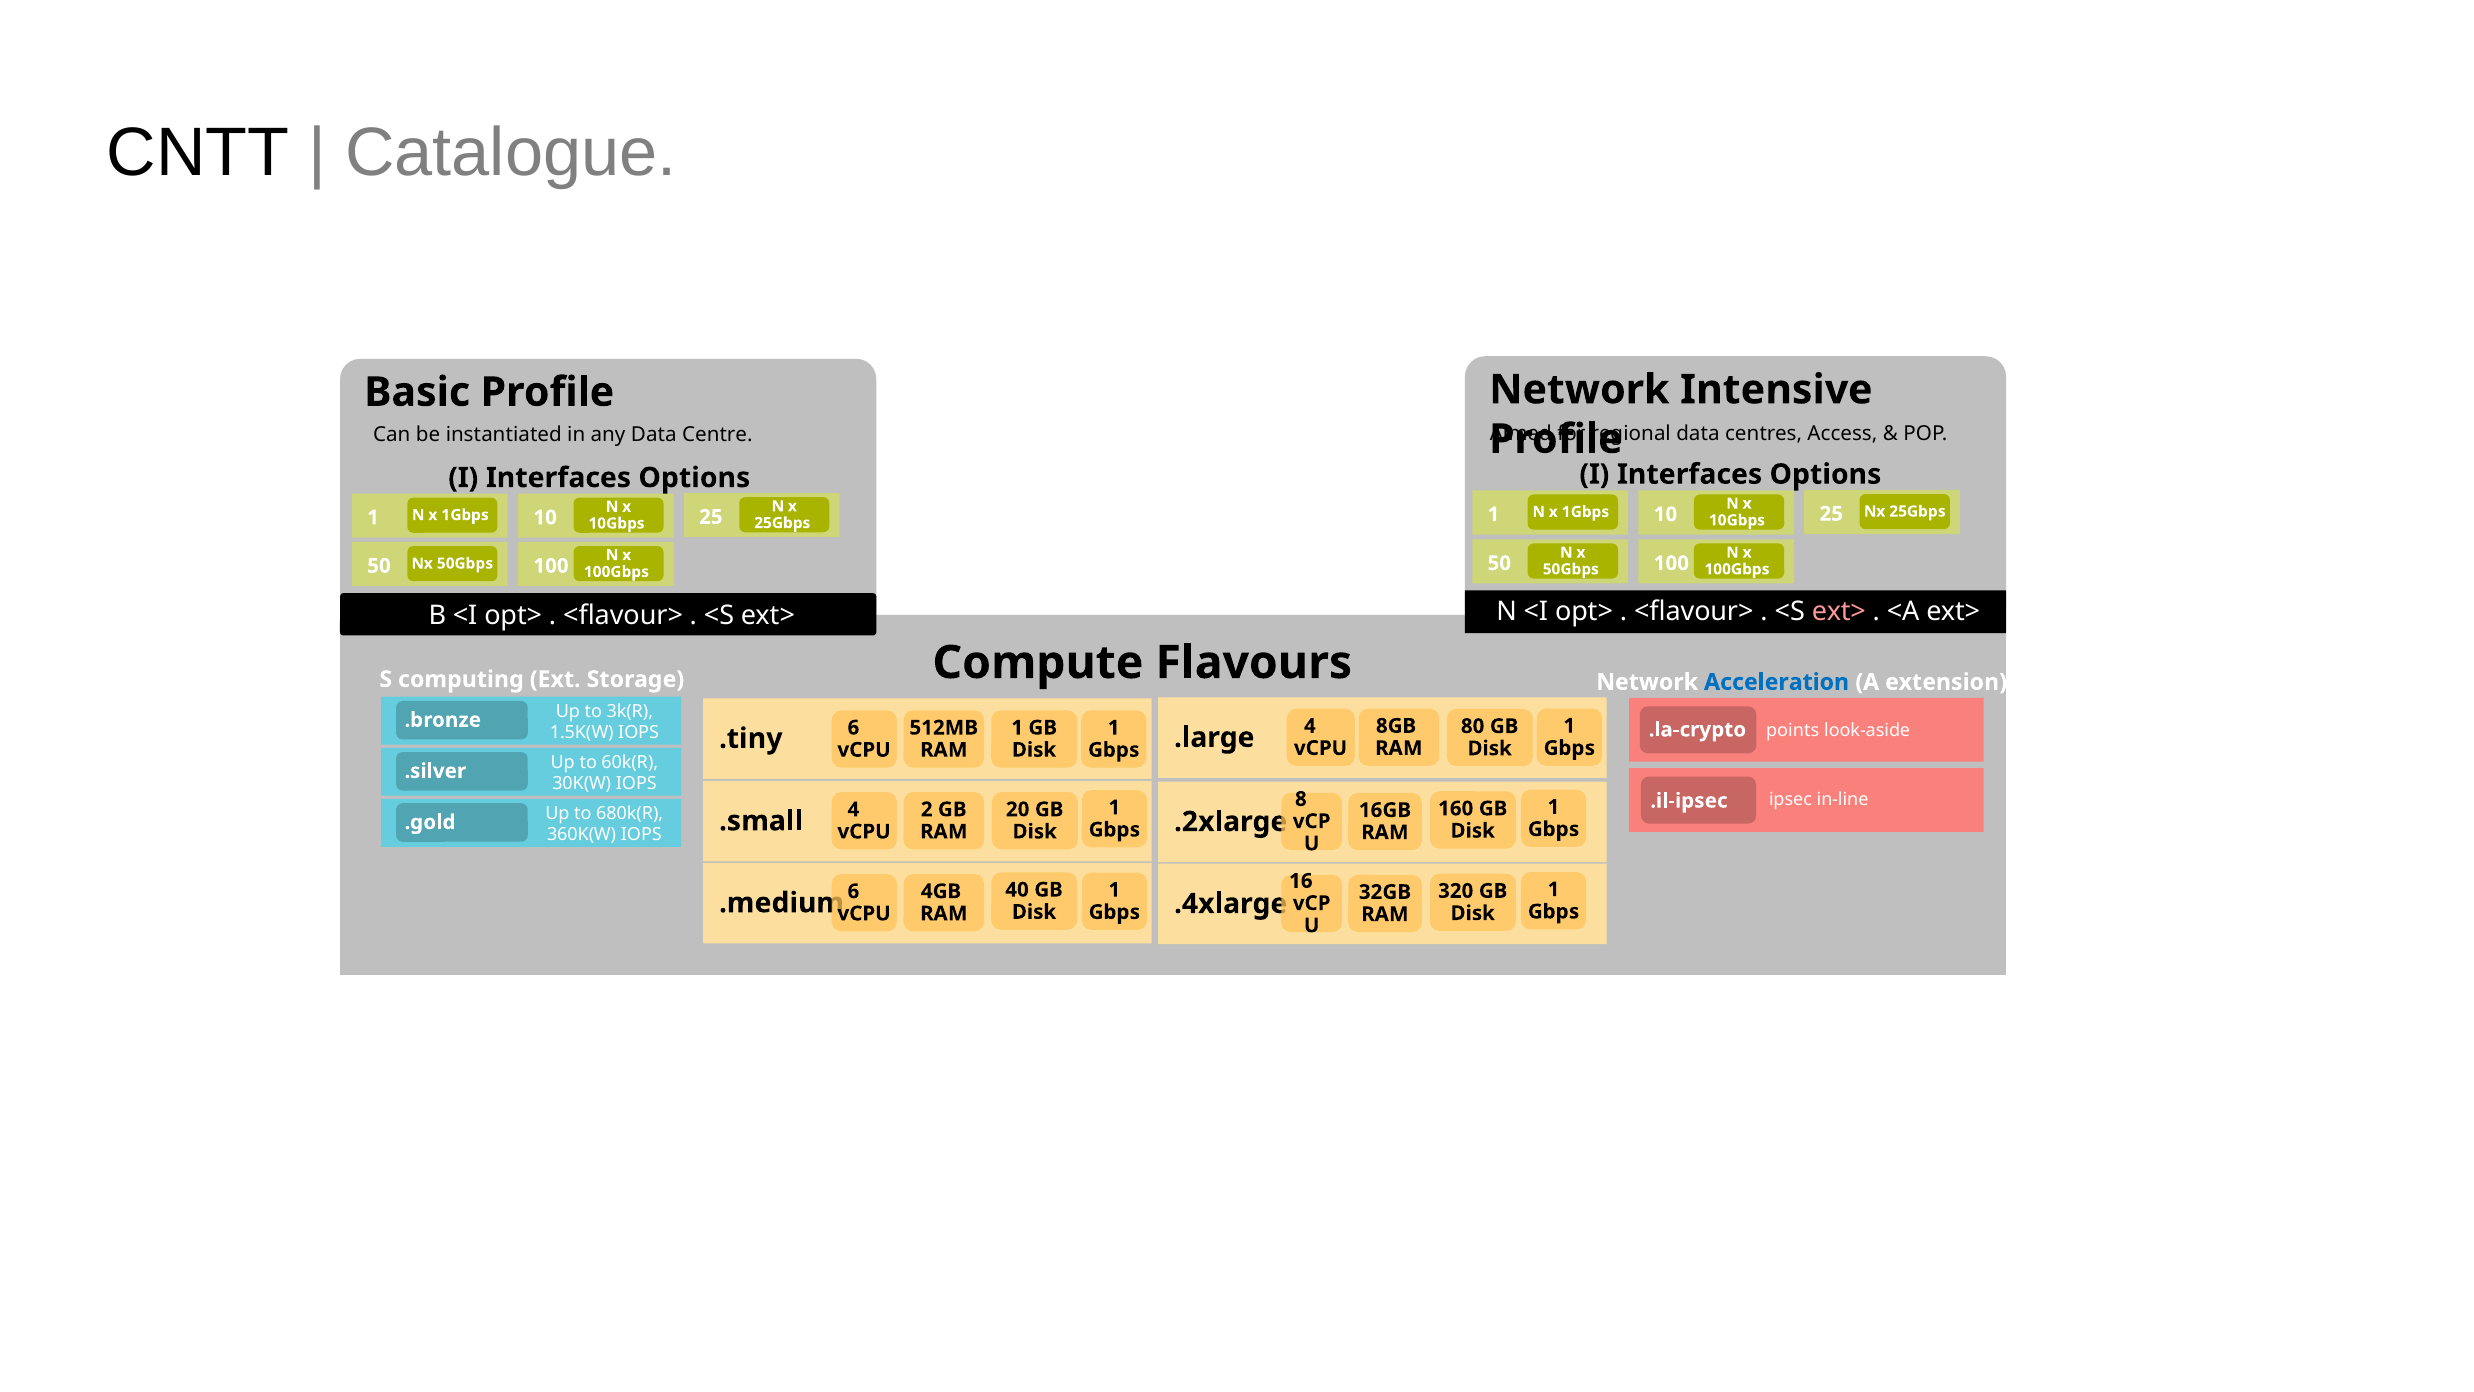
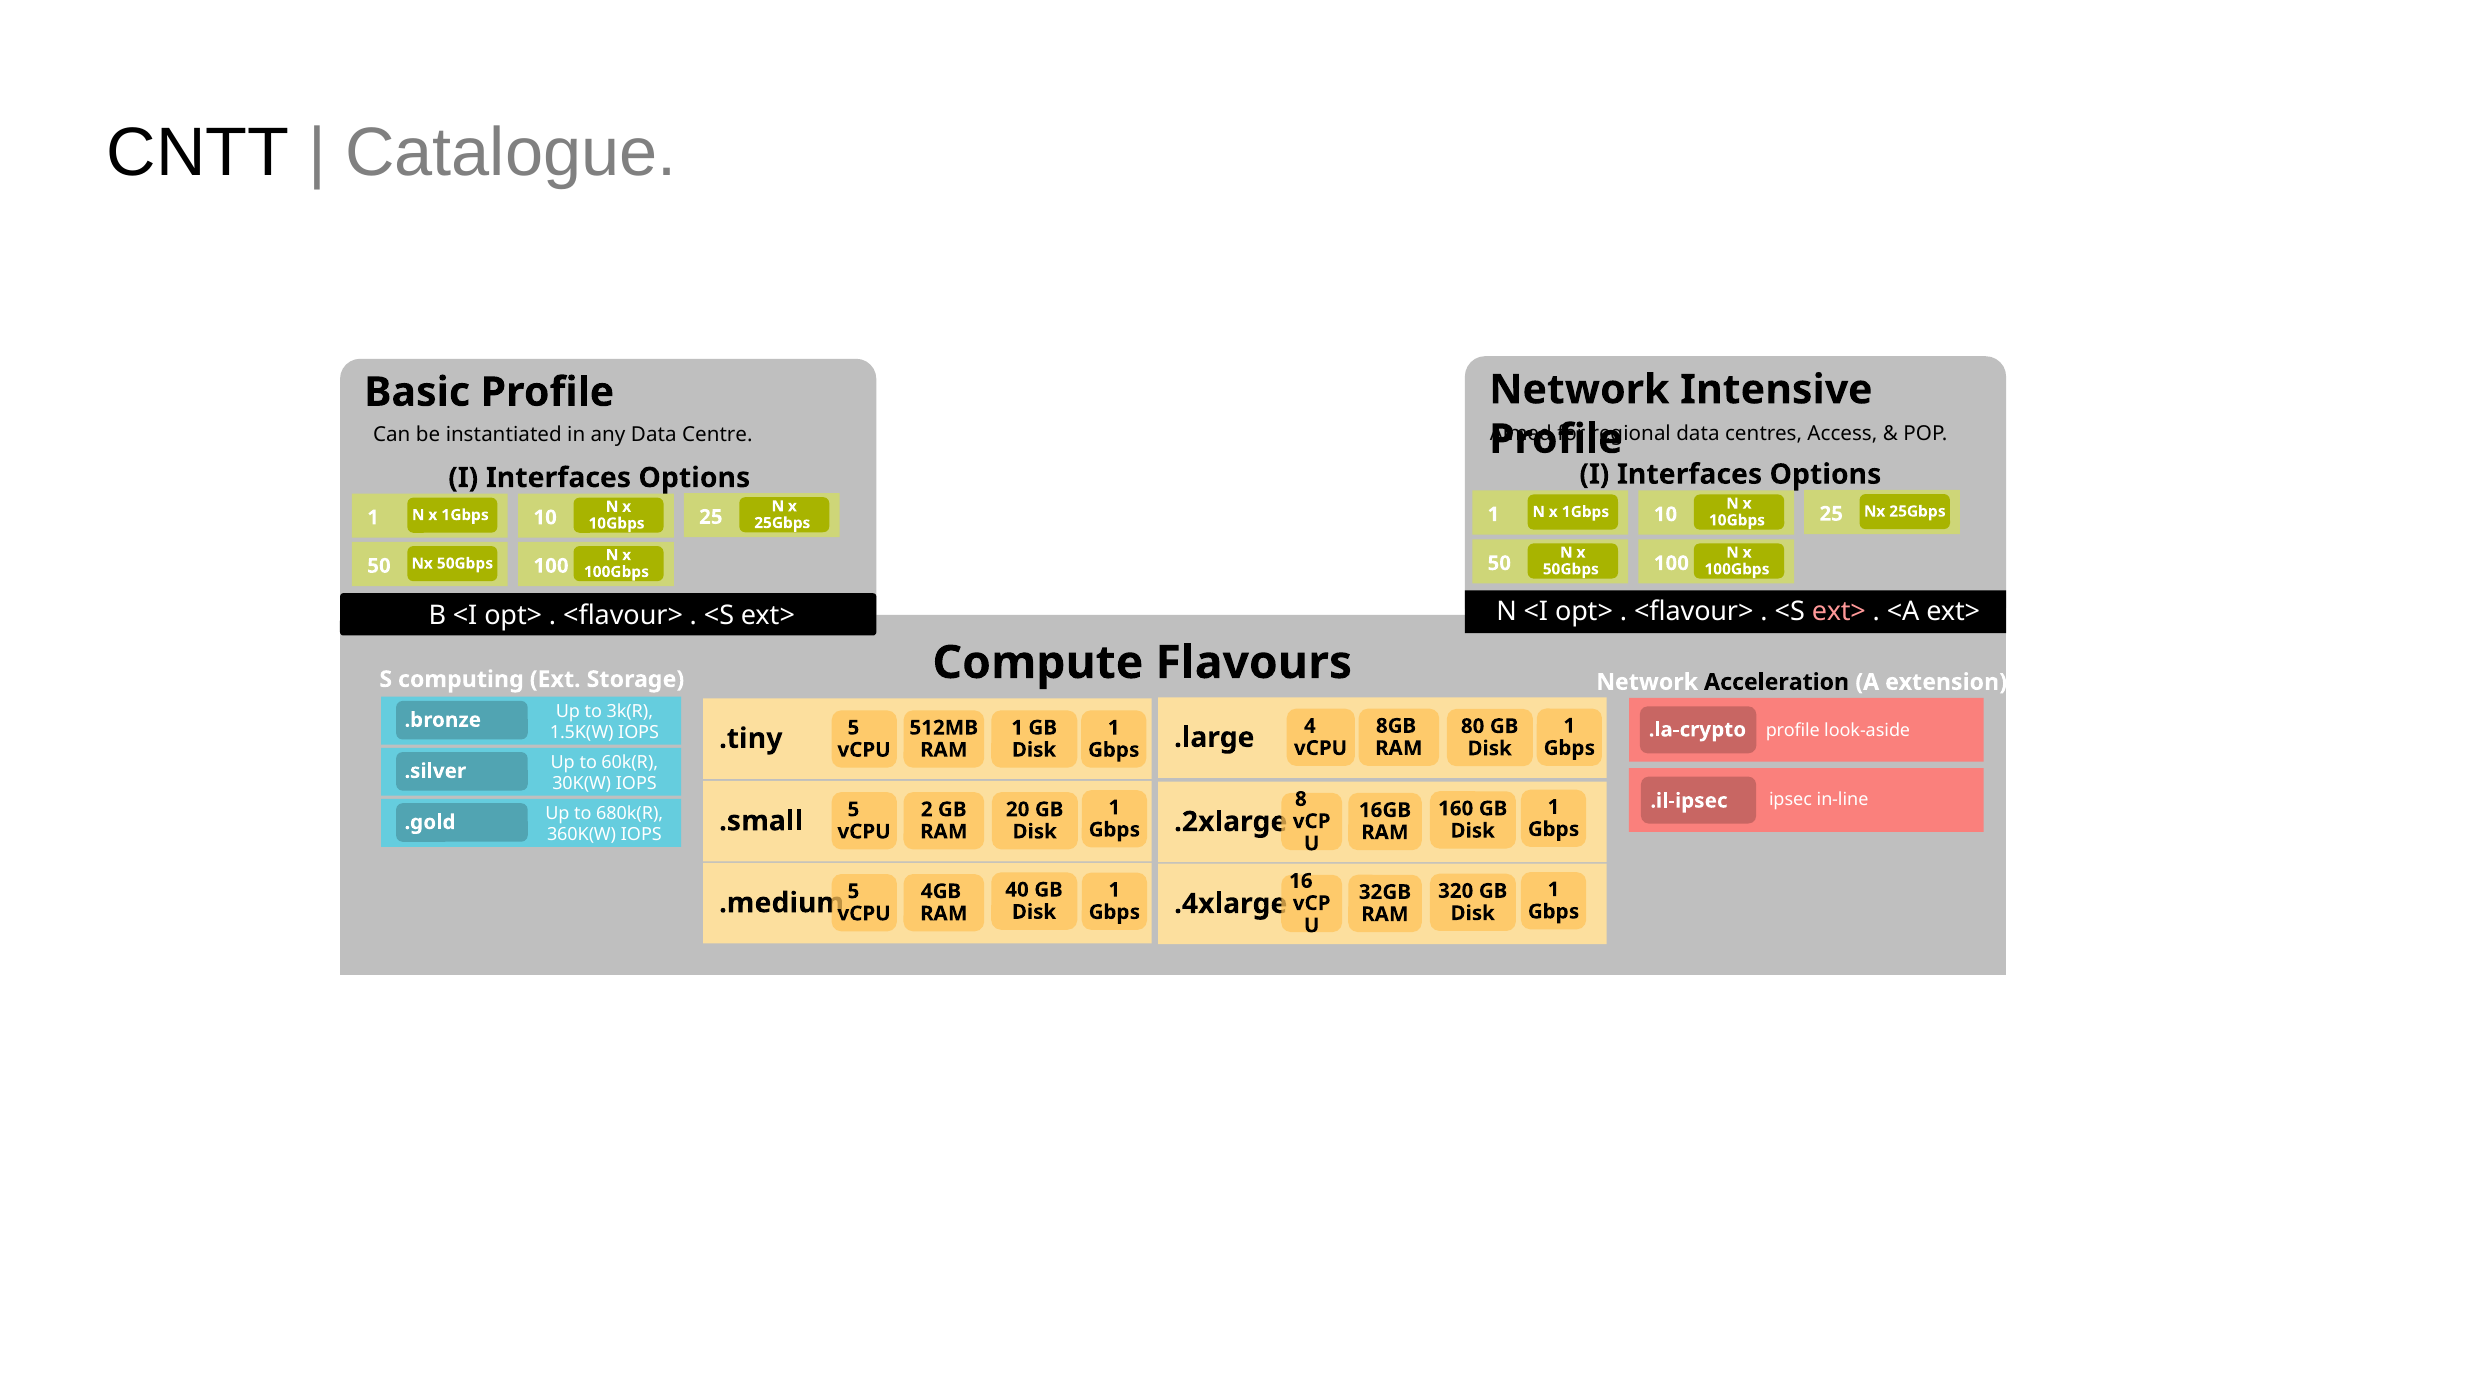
Acceleration colour: blue -> black
points at (1793, 730): points -> profile
.tiny 6: 6 -> 5
.small 4: 4 -> 5
.medium 6: 6 -> 5
